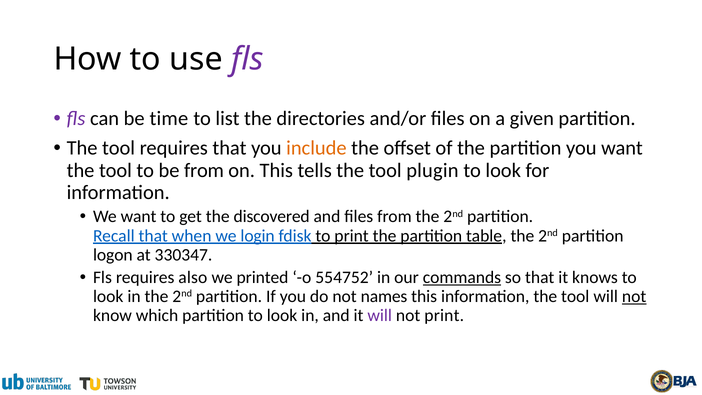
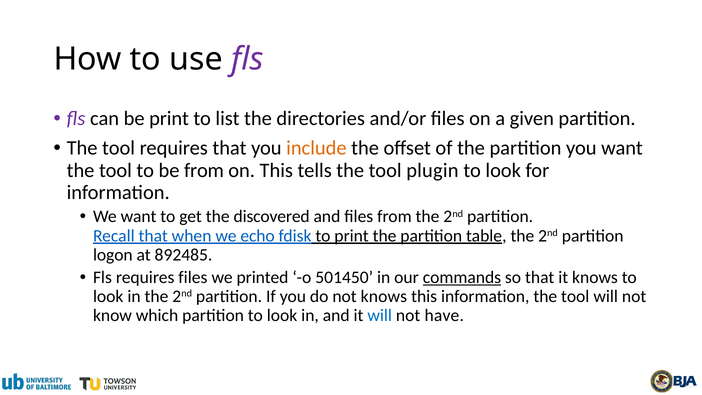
be time: time -> print
login: login -> echo
330347: 330347 -> 892485
requires also: also -> files
554752: 554752 -> 501450
not names: names -> knows
not at (634, 296) underline: present -> none
will at (380, 315) colour: purple -> blue
not print: print -> have
